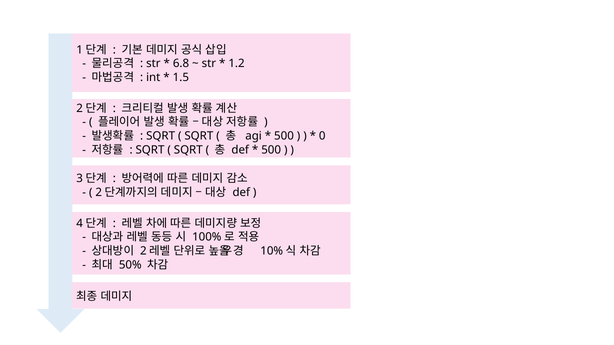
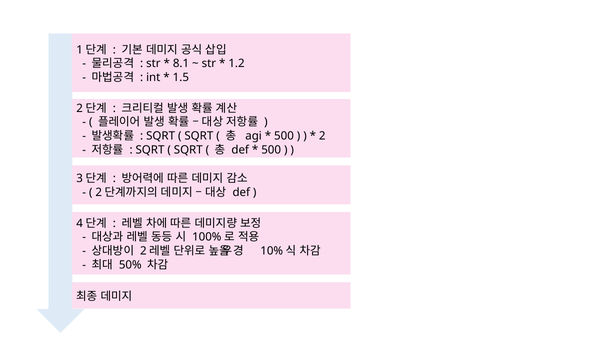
6.8: 6.8 -> 8.1
0: 0 -> 2
